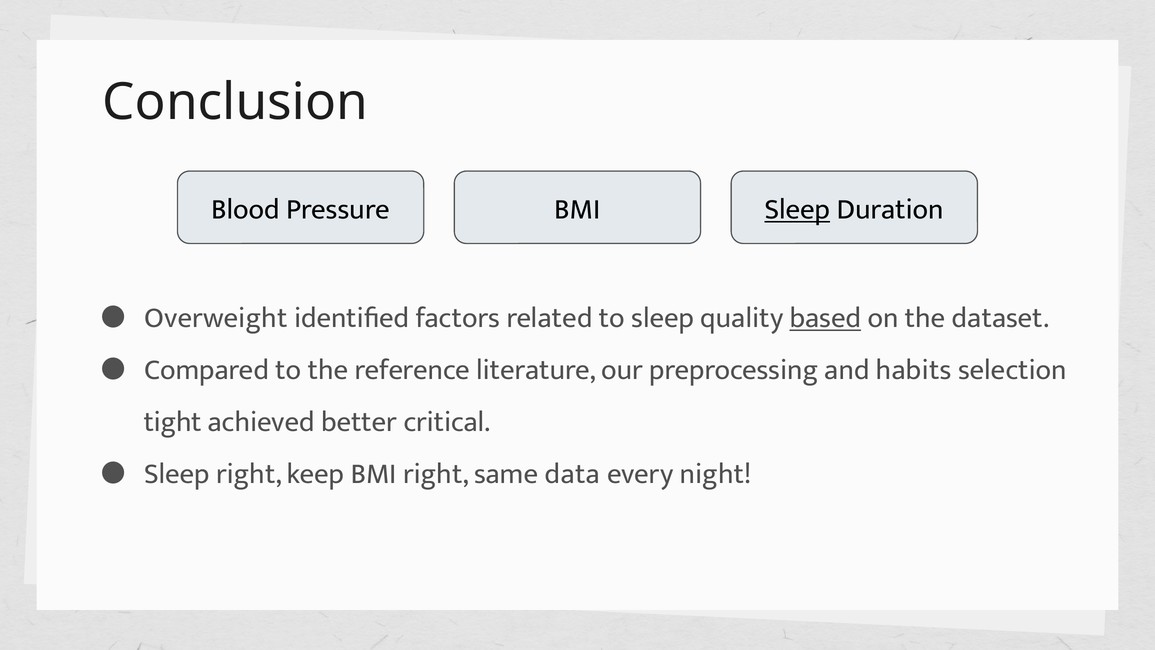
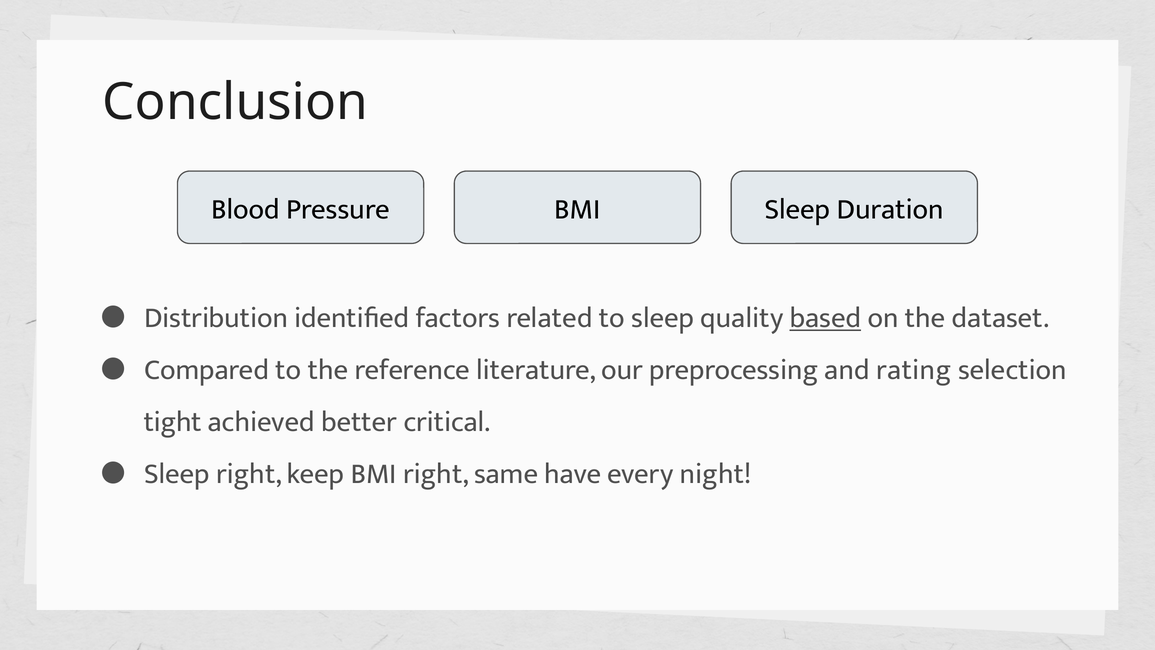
Sleep at (797, 209) underline: present -> none
Overweight: Overweight -> Distribution
habits: habits -> rating
data: data -> have
